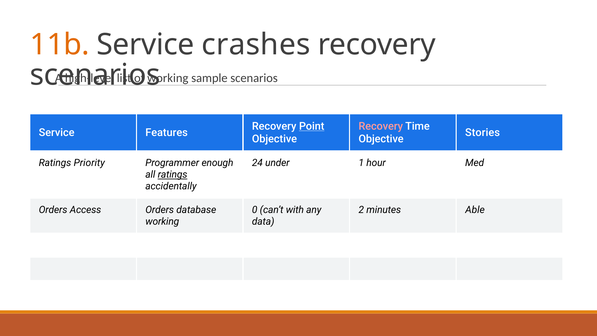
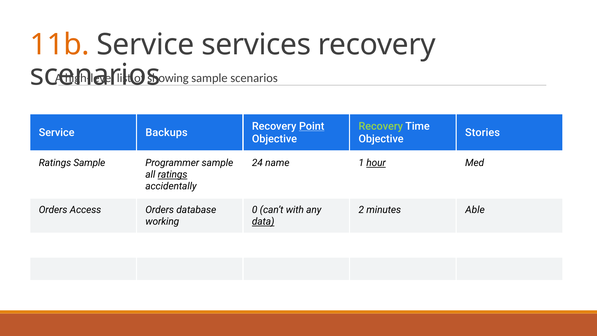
crashes: crashes -> services
working at (168, 78): working -> showing
Recovery at (381, 126) colour: pink -> light green
Features: Features -> Backups
Ratings Priority: Priority -> Sample
Programmer enough: enough -> sample
under: under -> name
hour underline: none -> present
data underline: none -> present
